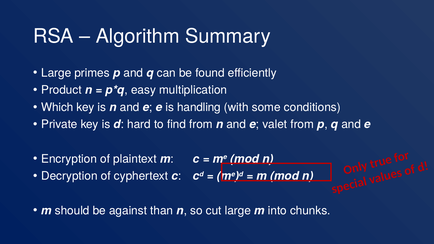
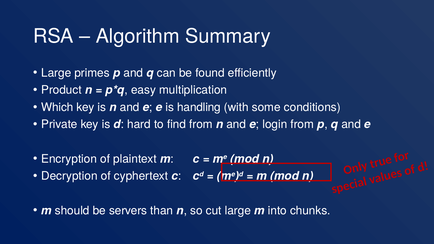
valet: valet -> login
against: against -> servers
